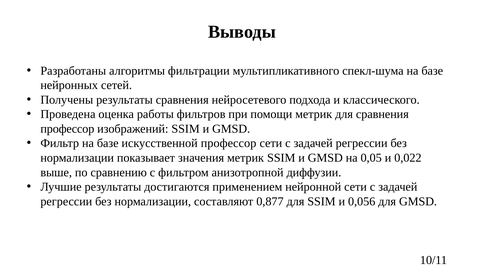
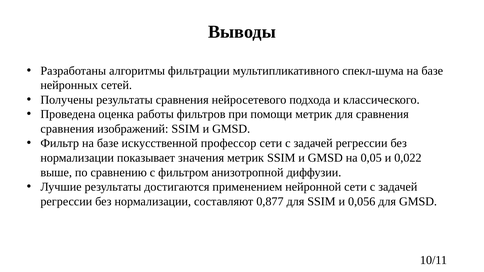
профессор at (67, 129): профессор -> сравнения
